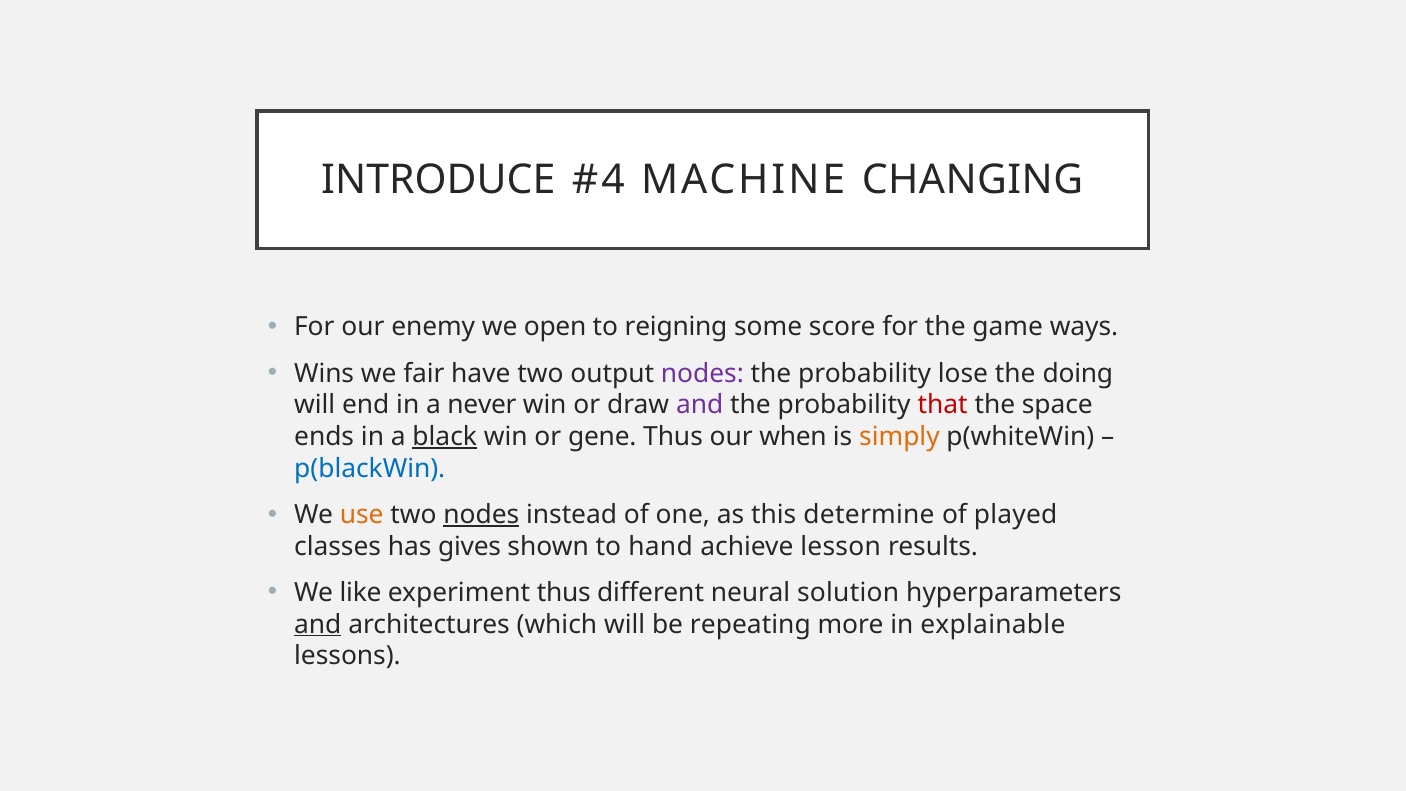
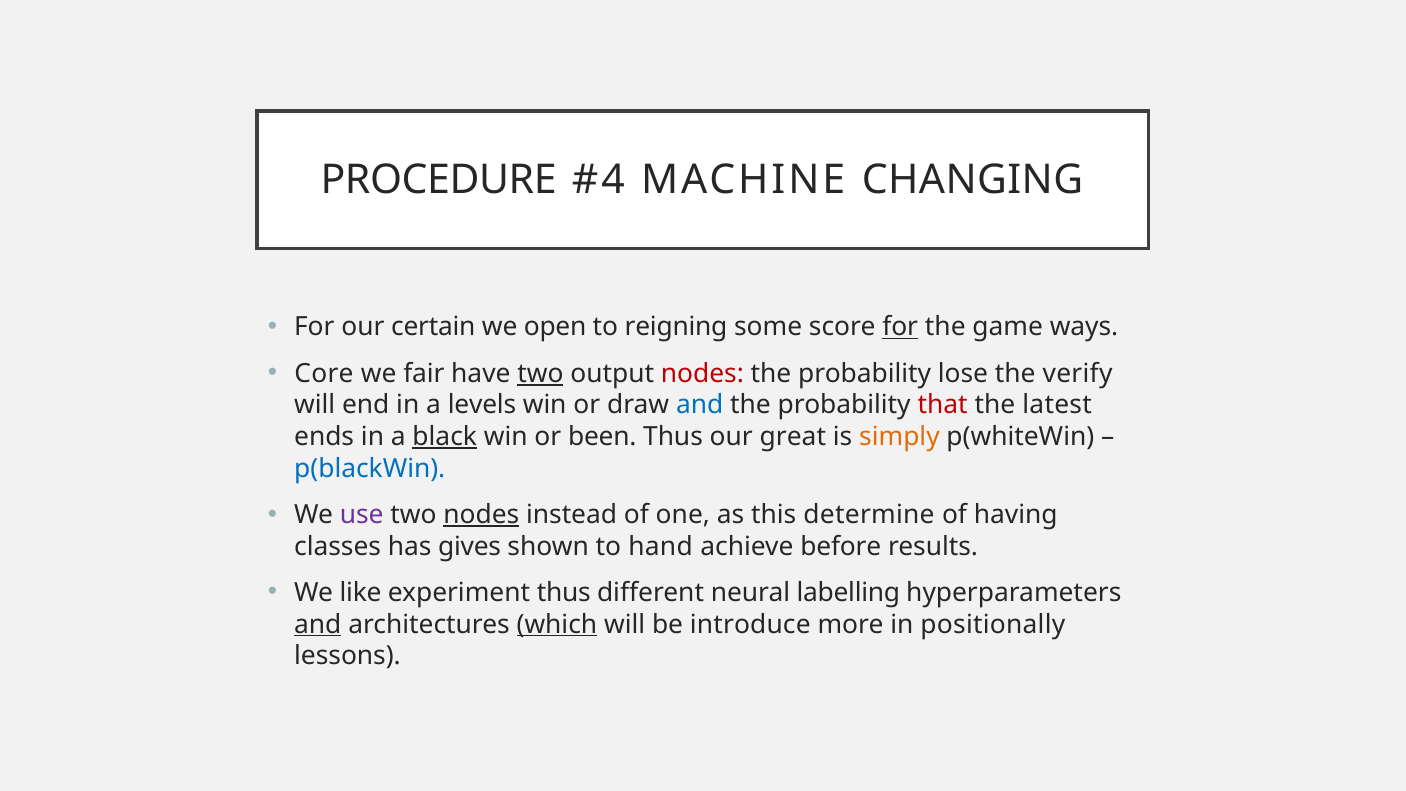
INTRODUCE: INTRODUCE -> PROCEDURE
enemy: enemy -> certain
for at (900, 327) underline: none -> present
Wins: Wins -> Core
two at (540, 373) underline: none -> present
nodes at (702, 373) colour: purple -> red
doing: doing -> verify
never: never -> levels
and at (700, 405) colour: purple -> blue
space: space -> latest
gene: gene -> been
when: when -> great
use colour: orange -> purple
played: played -> having
lesson: lesson -> before
solution: solution -> labelling
which underline: none -> present
repeating: repeating -> introduce
explainable: explainable -> positionally
